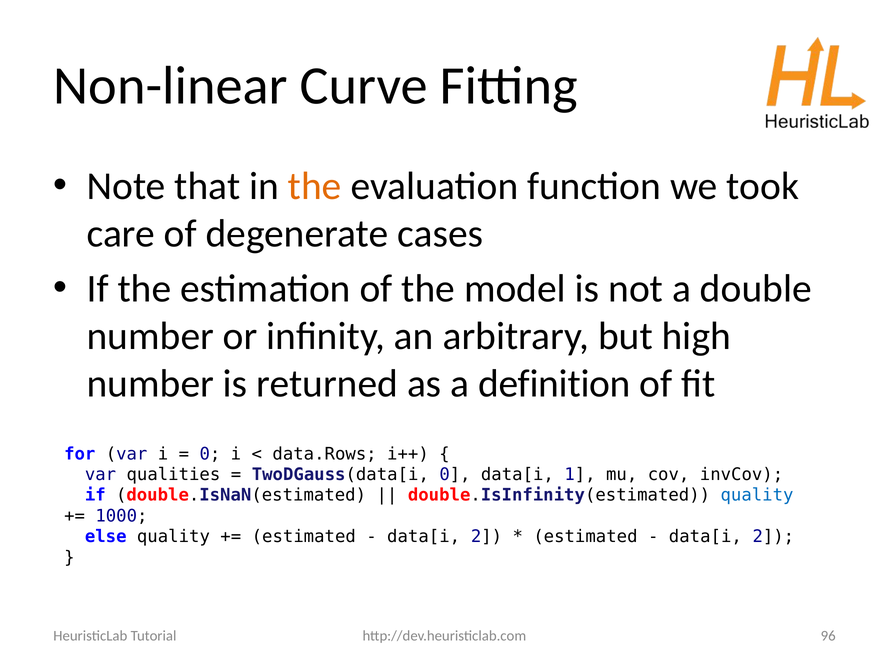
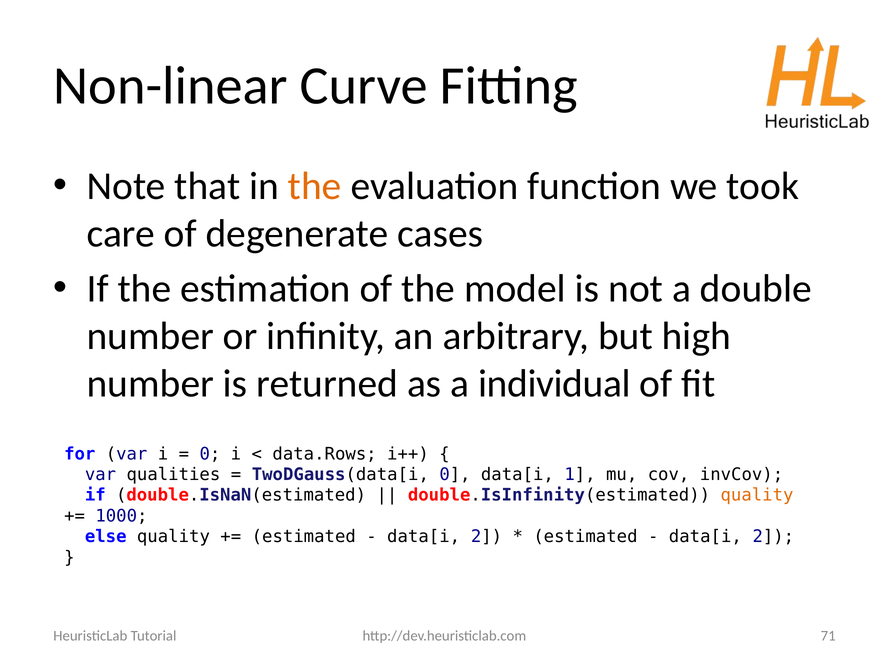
definition: definition -> individual
quality at (757, 496) colour: blue -> orange
96: 96 -> 71
